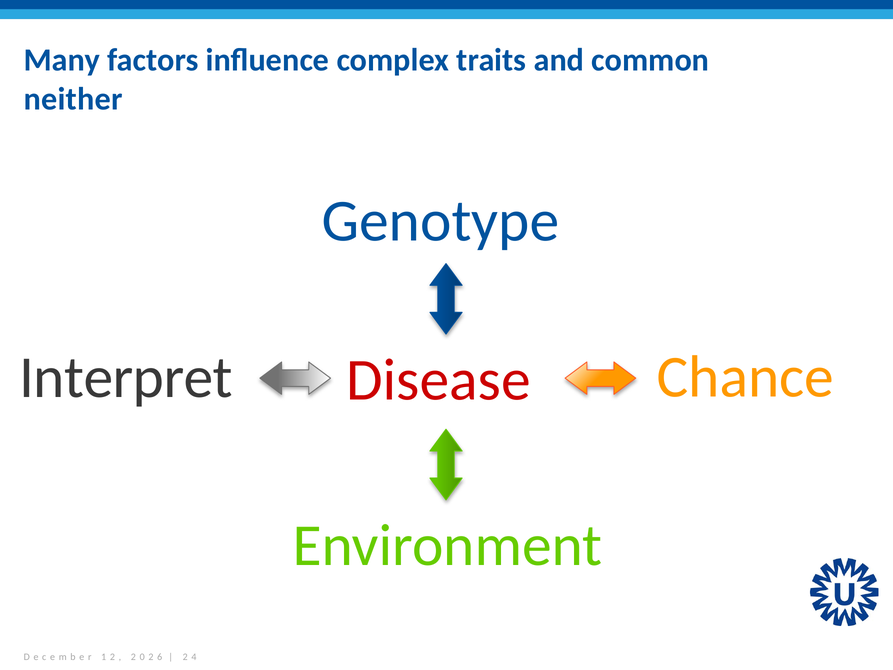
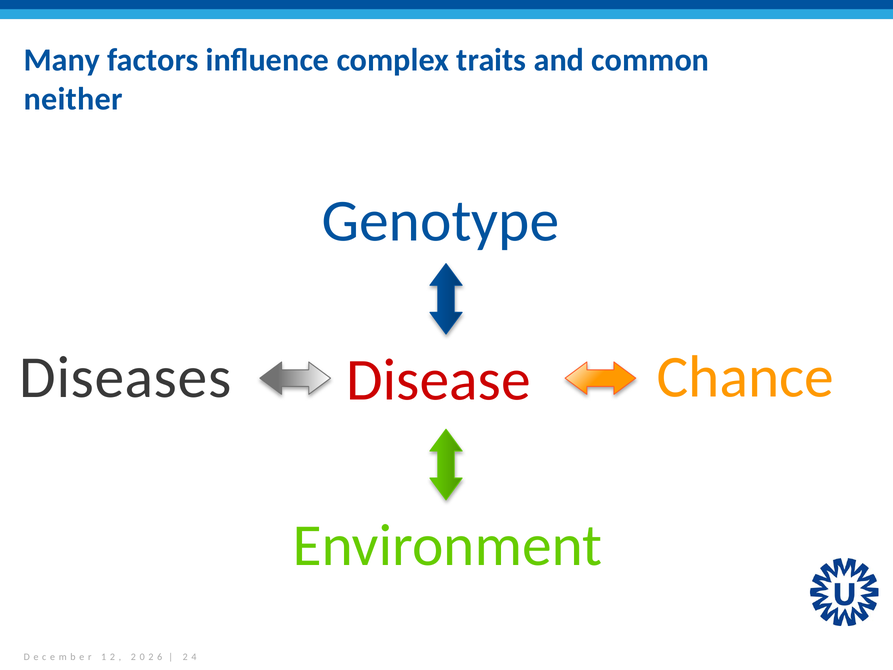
Interpret: Interpret -> Diseases
